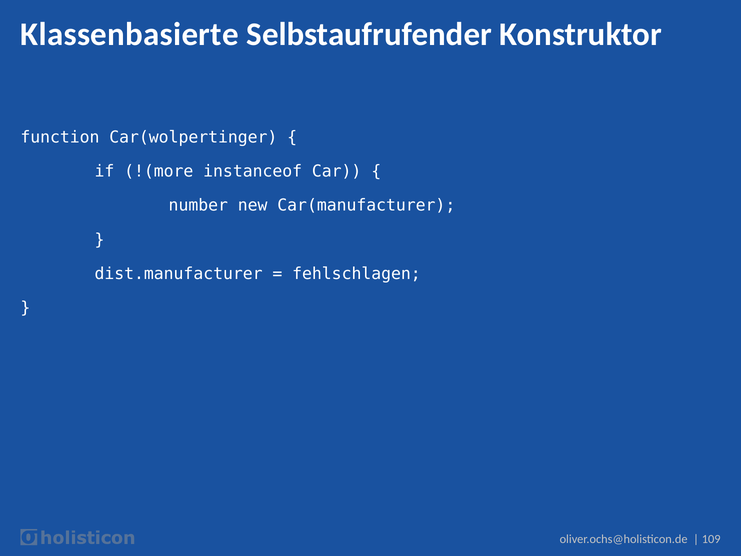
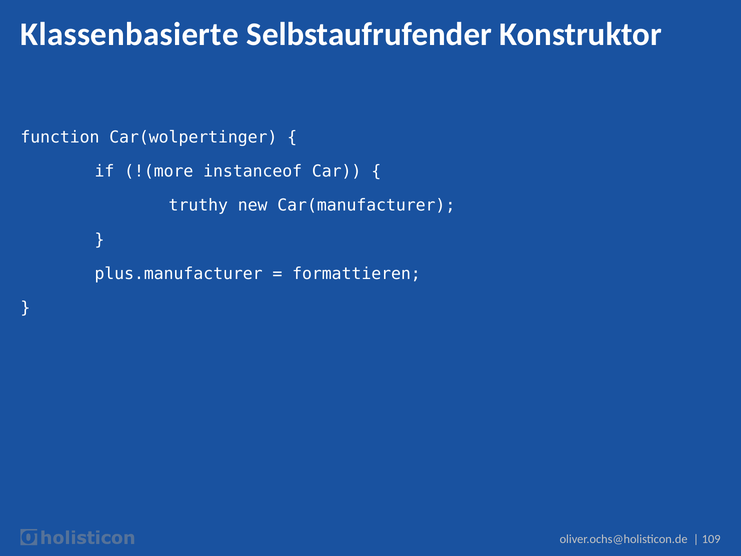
number: number -> truthy
dist.manufacturer: dist.manufacturer -> plus.manufacturer
fehlschlagen: fehlschlagen -> formattieren
